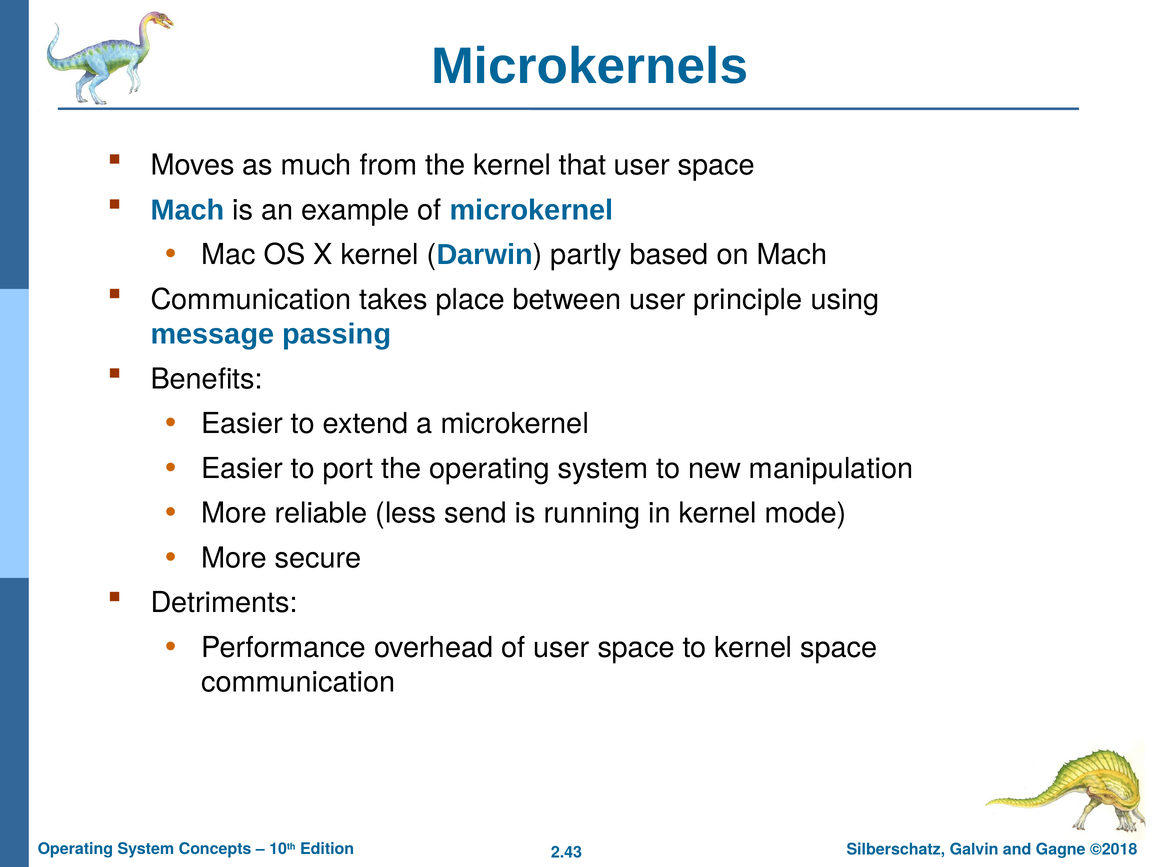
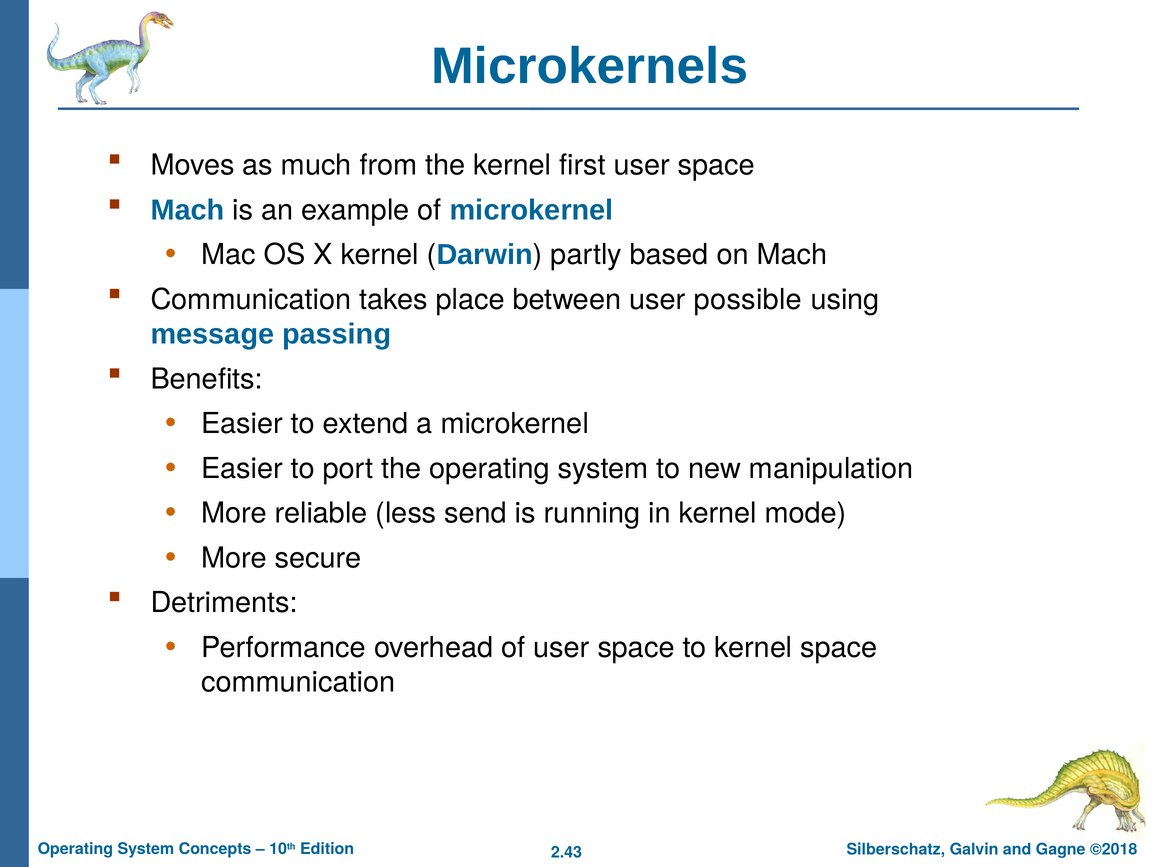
that: that -> first
principle: principle -> possible
